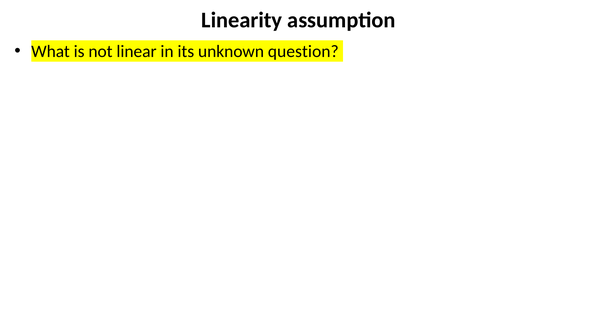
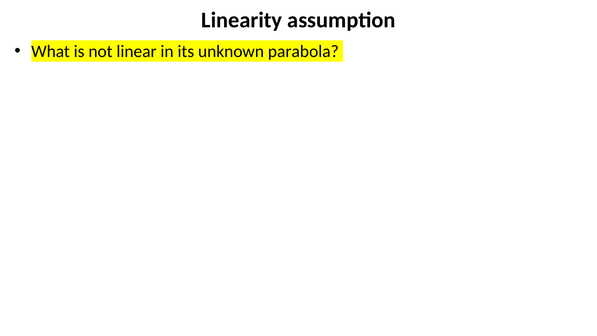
question: question -> parabola
